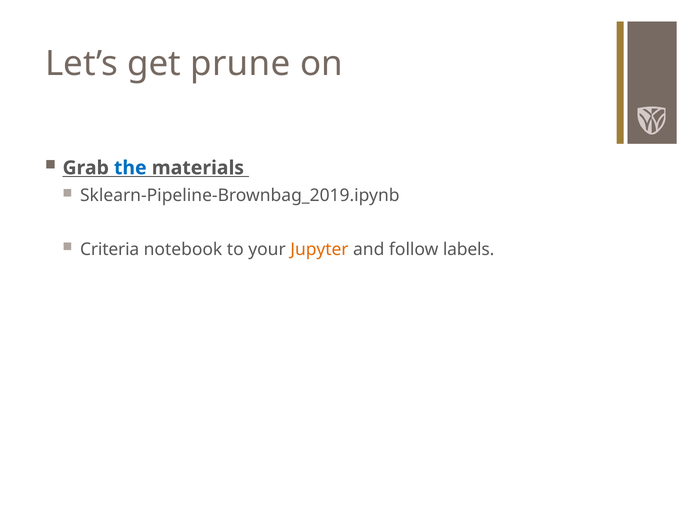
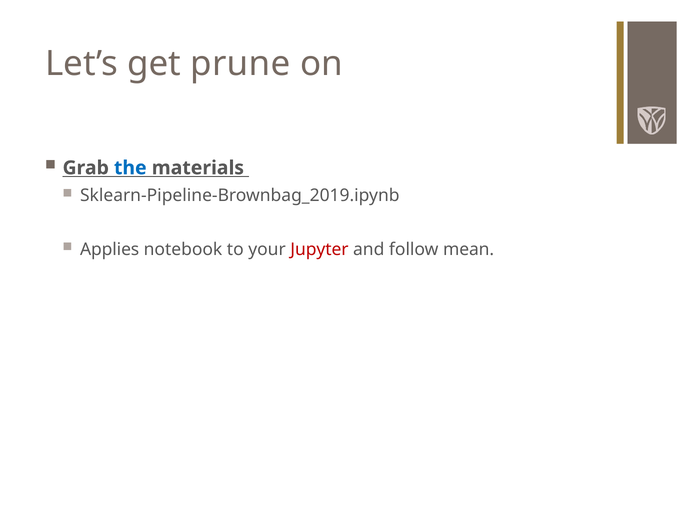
Criteria: Criteria -> Applies
Jupyter colour: orange -> red
labels: labels -> mean
